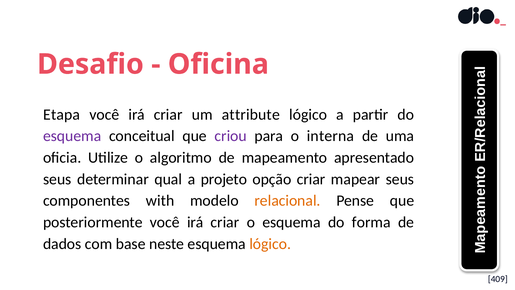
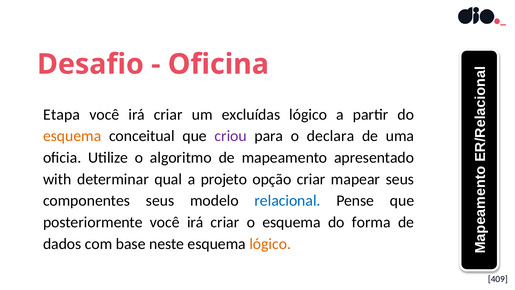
attribute: attribute -> excluídas
esquema at (72, 136) colour: purple -> orange
interna: interna -> declara
seus at (57, 179): seus -> with
componentes with: with -> seus
relacional colour: orange -> blue
